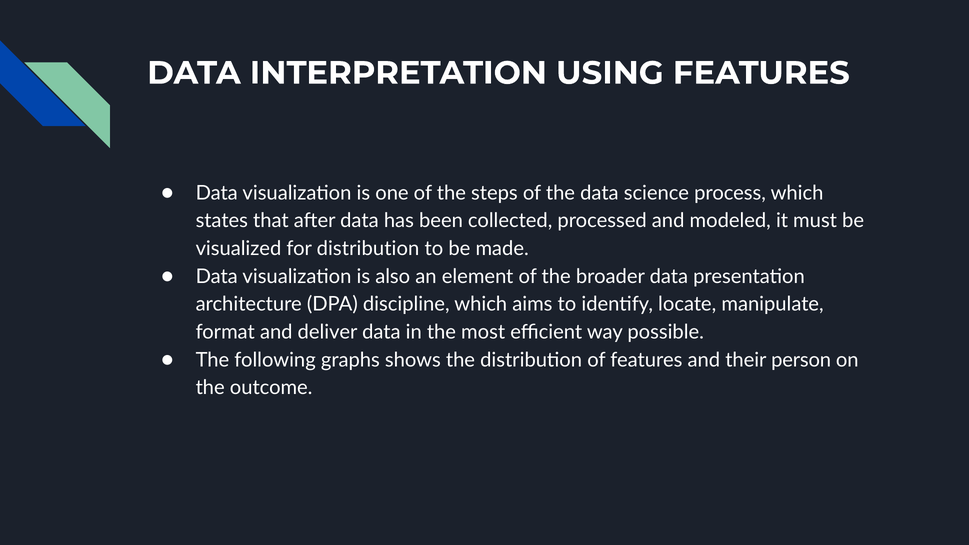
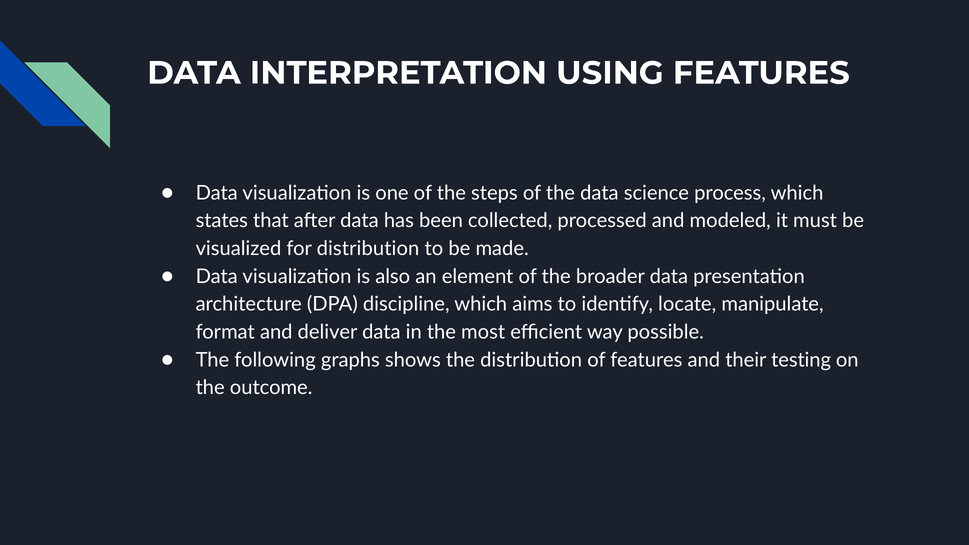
person: person -> testing
